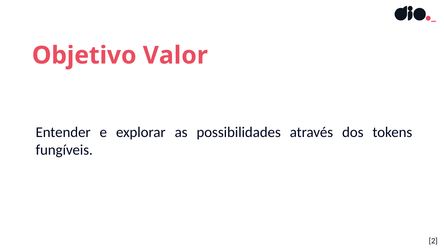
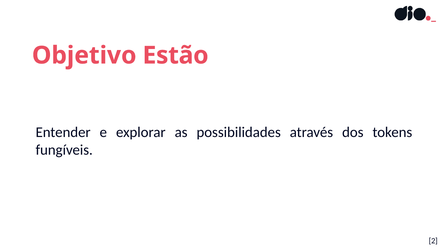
Valor: Valor -> Estão
